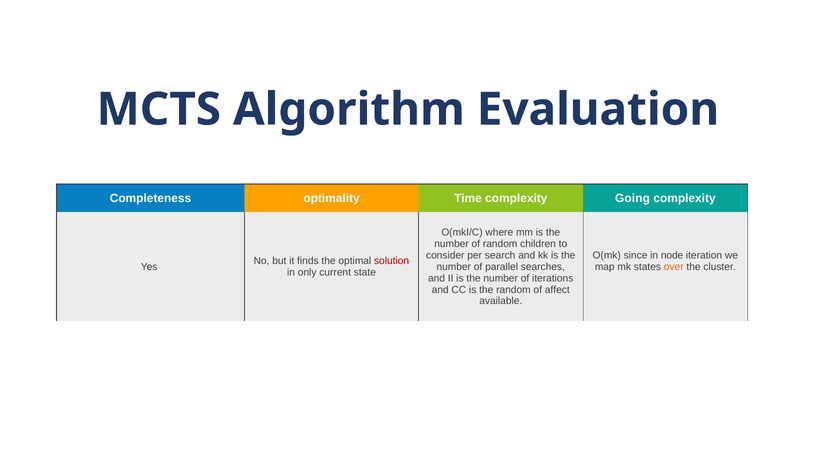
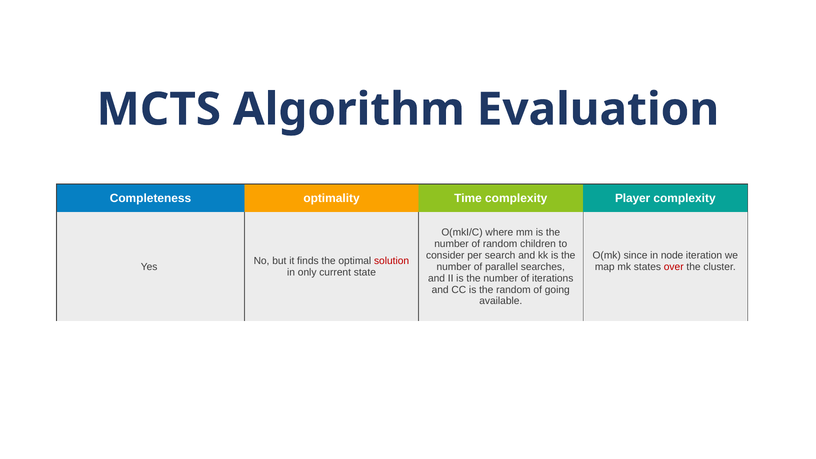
Going: Going -> Player
over colour: orange -> red
affect: affect -> going
